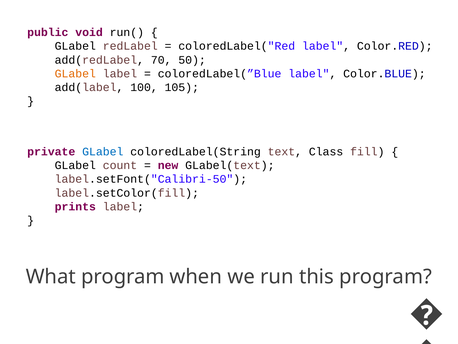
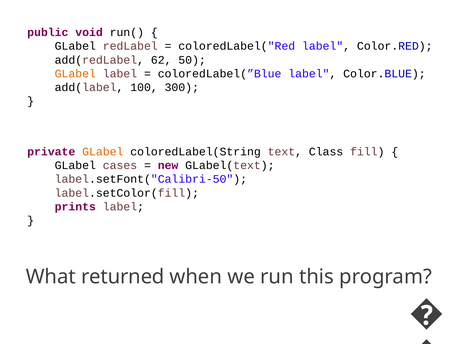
70: 70 -> 62
105: 105 -> 300
GLabel at (103, 151) colour: blue -> orange
count: count -> cases
What program: program -> returned
